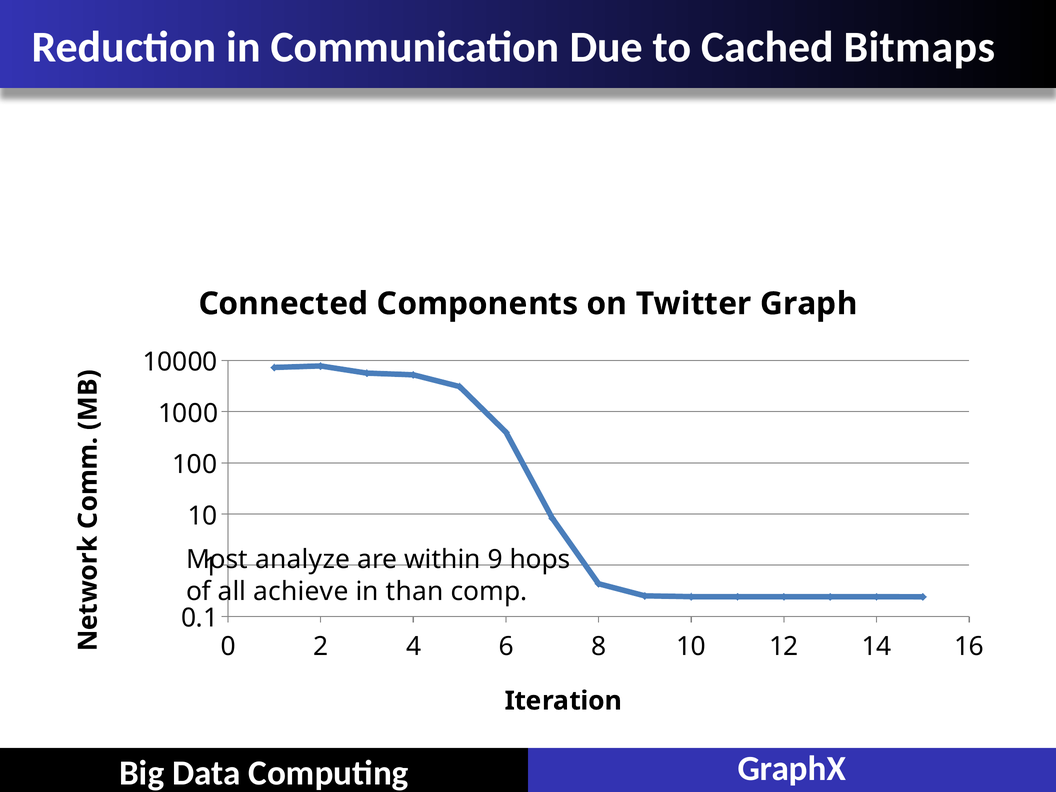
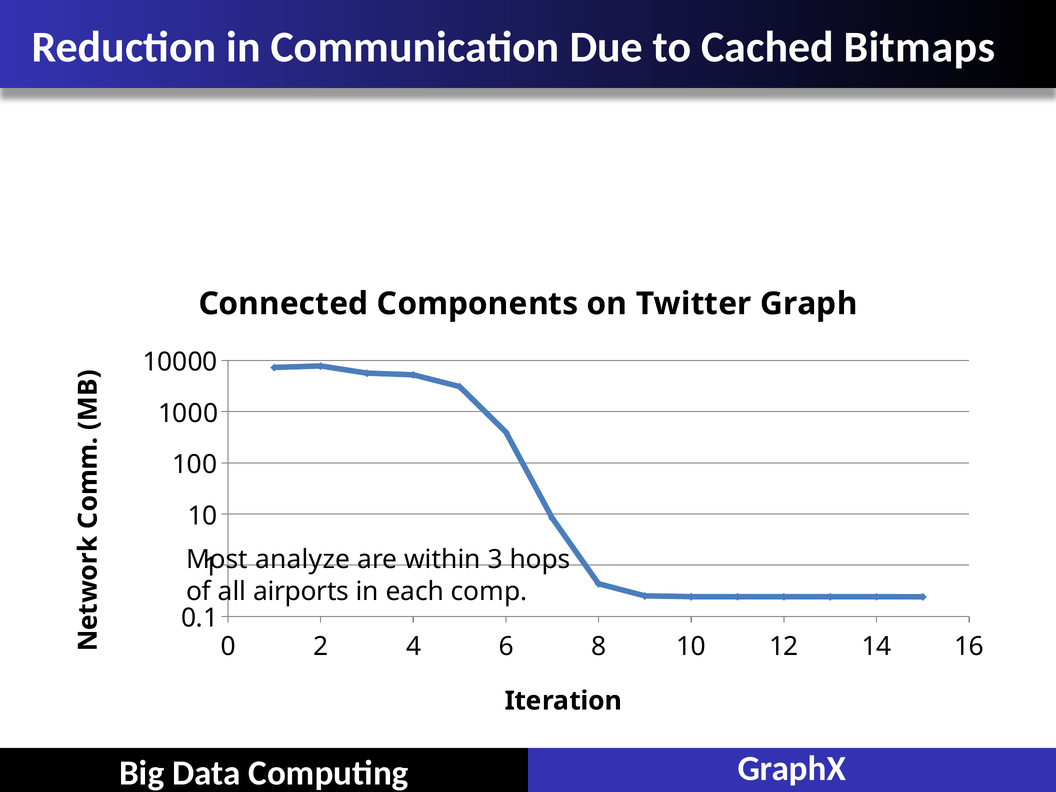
9: 9 -> 3
achieve: achieve -> airports
than: than -> each
